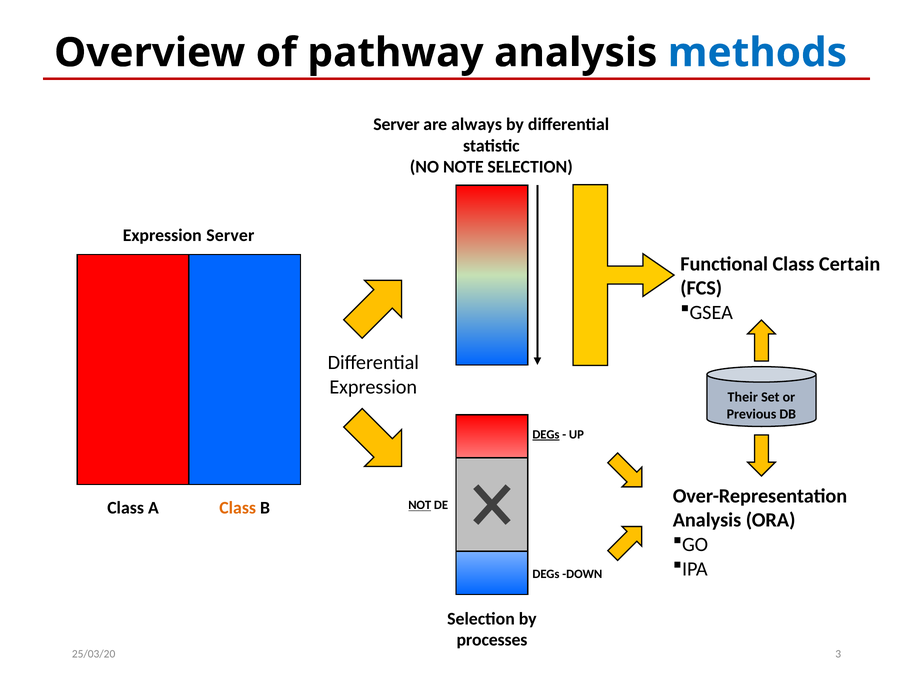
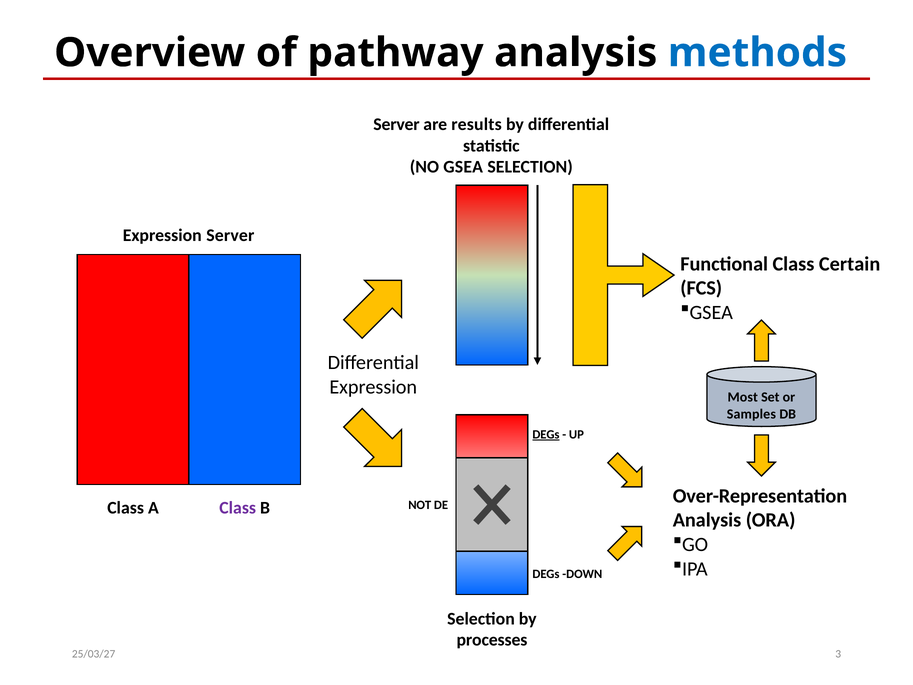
always: always -> results
NOTE: NOTE -> GSEA
Their: Their -> Most
Previous: Previous -> Samples
NOT underline: present -> none
Class at (238, 508) colour: orange -> purple
25/03/20: 25/03/20 -> 25/03/27
